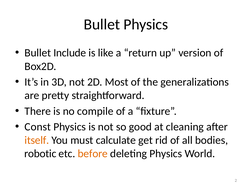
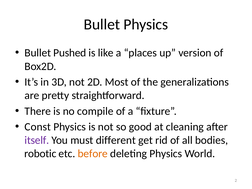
Include: Include -> Pushed
return: return -> places
itself colour: orange -> purple
calculate: calculate -> different
